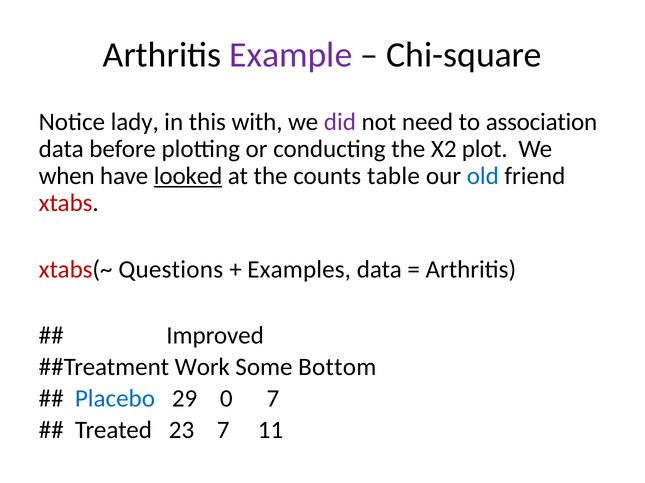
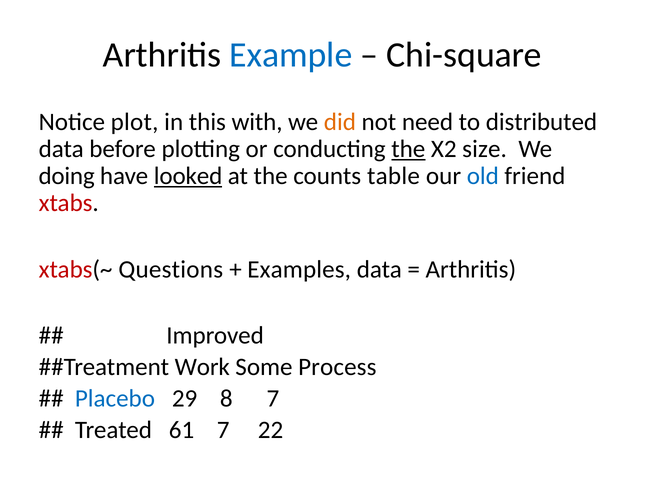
Example colour: purple -> blue
lady: lady -> plot
did colour: purple -> orange
association: association -> distributed
the at (408, 149) underline: none -> present
plot: plot -> size
when: when -> doing
Bottom: Bottom -> Process
0: 0 -> 8
23: 23 -> 61
11: 11 -> 22
